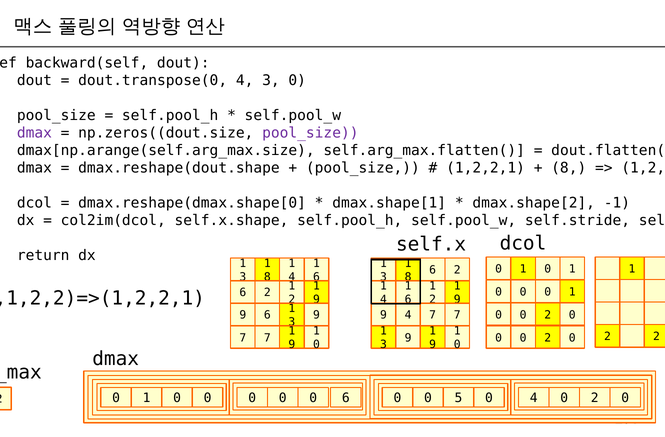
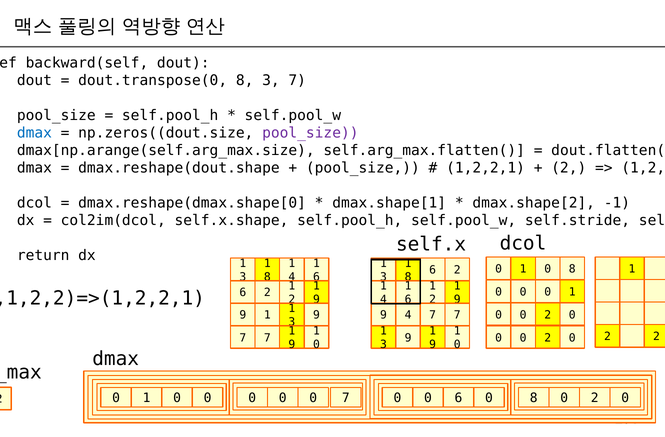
dout.transpose(0 4: 4 -> 8
3 0: 0 -> 7
dmax at (34, 133) colour: purple -> blue
8 at (569, 168): 8 -> 2
1 0 1: 1 -> 8
6 at (267, 315): 6 -> 1
0 6: 6 -> 7
0 5: 5 -> 6
4 at (534, 398): 4 -> 8
